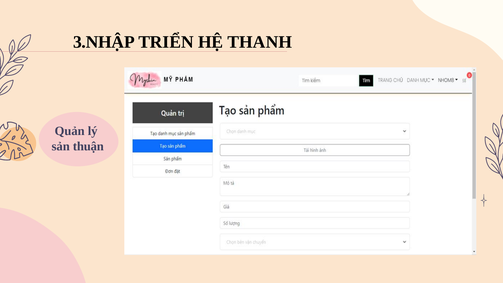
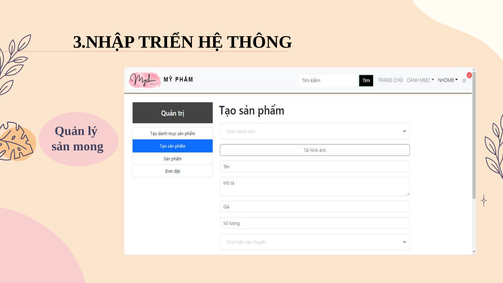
THANH: THANH -> THÔNG
thuận: thuận -> mong
